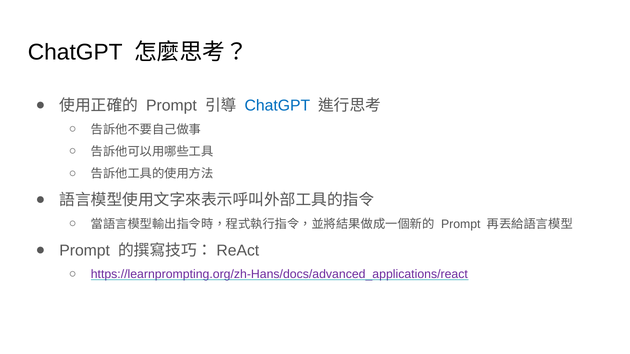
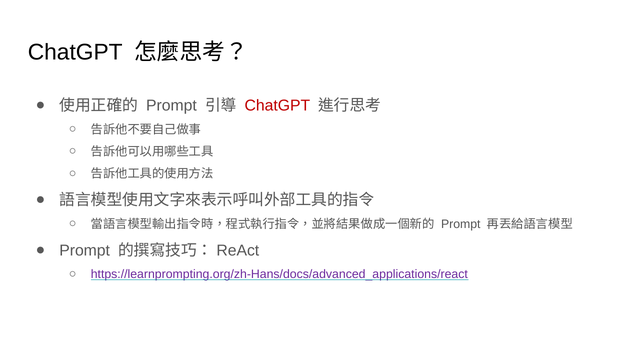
ChatGPT at (277, 106) colour: blue -> red
